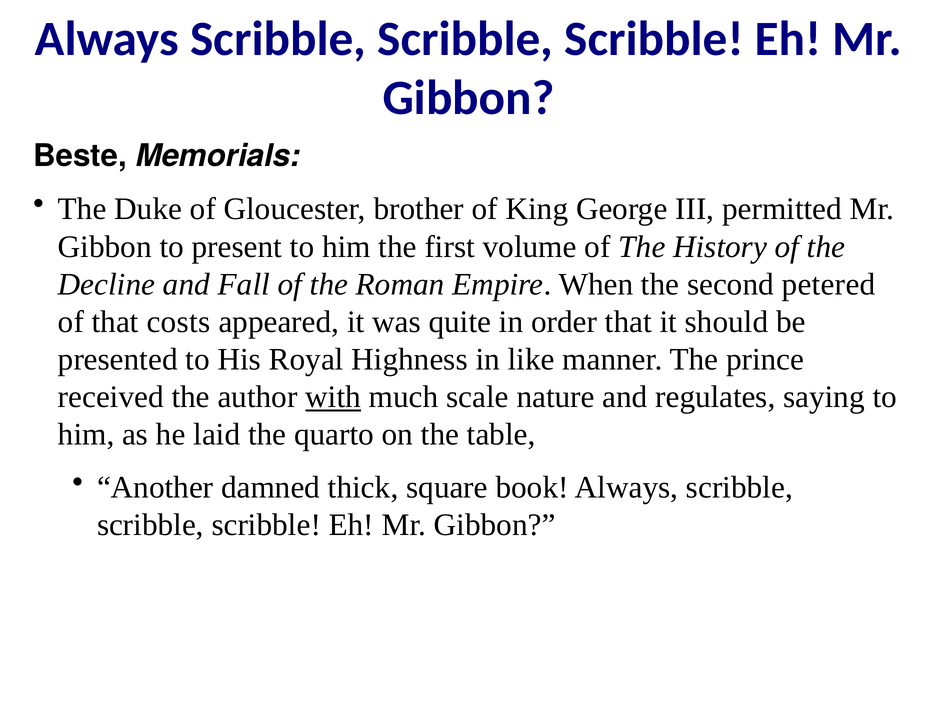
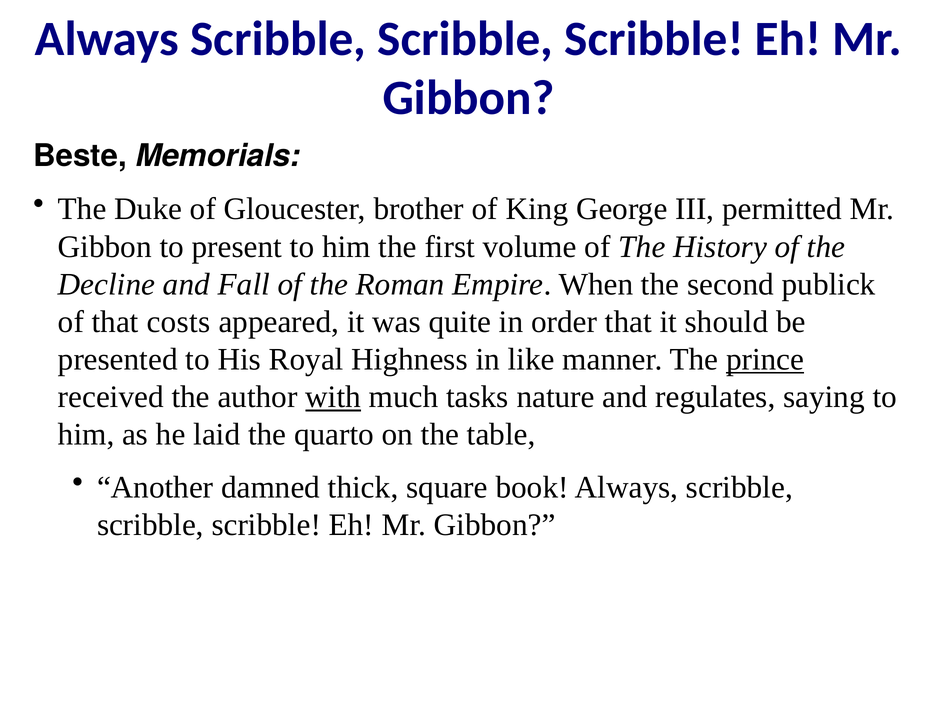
petered: petered -> publick
prince underline: none -> present
scale: scale -> tasks
